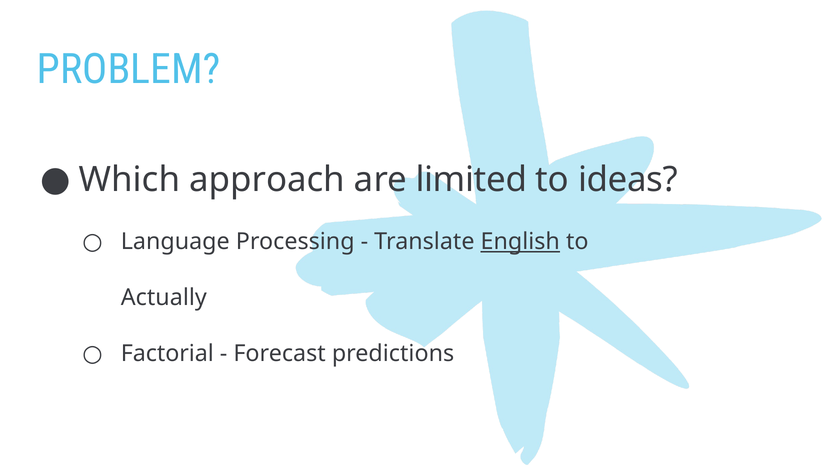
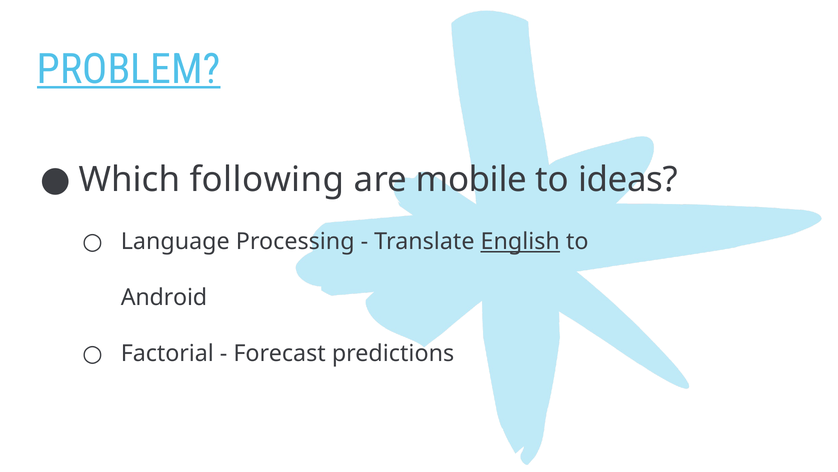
PROBLEM underline: none -> present
approach: approach -> following
limited: limited -> mobile
Actually: Actually -> Android
